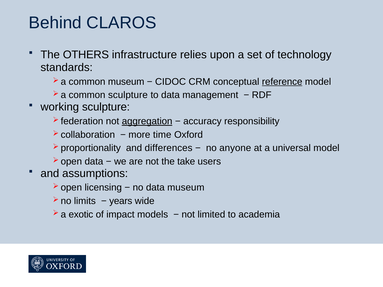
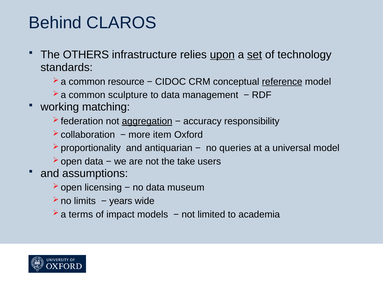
upon underline: none -> present
set underline: none -> present
common museum: museum -> resource
working sculpture: sculpture -> matching
time: time -> item
differences: differences -> antiquarian
anyone: anyone -> queries
exotic: exotic -> terms
